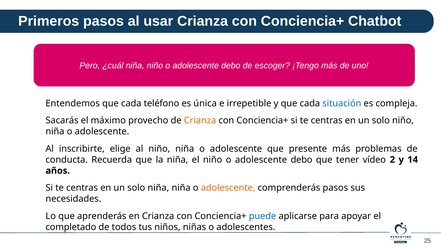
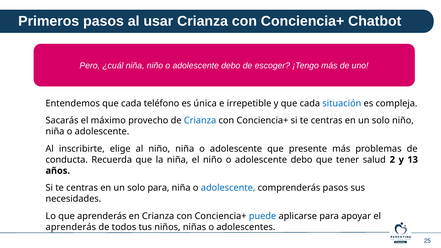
Crianza at (200, 121) colour: orange -> blue
vídeo: vídeo -> salud
14: 14 -> 13
solo niña: niña -> para
adolescente at (228, 188) colour: orange -> blue
completado at (71, 227): completado -> aprenderás
